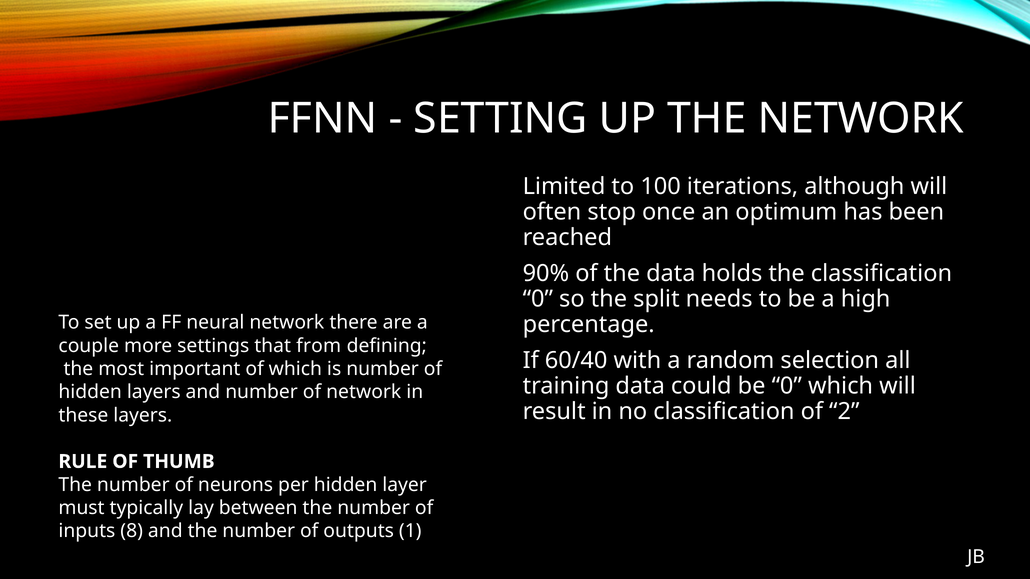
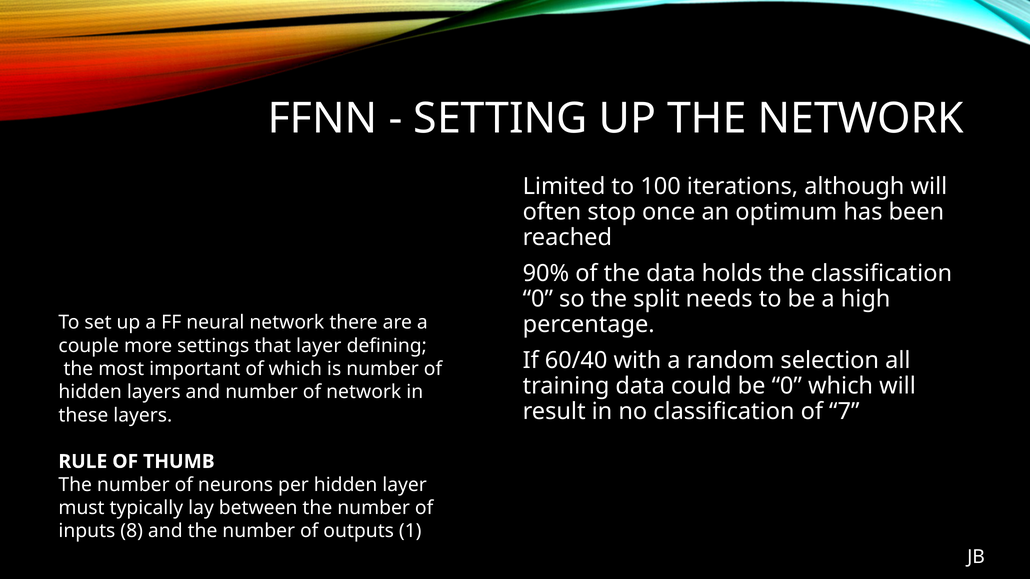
that from: from -> layer
2: 2 -> 7
